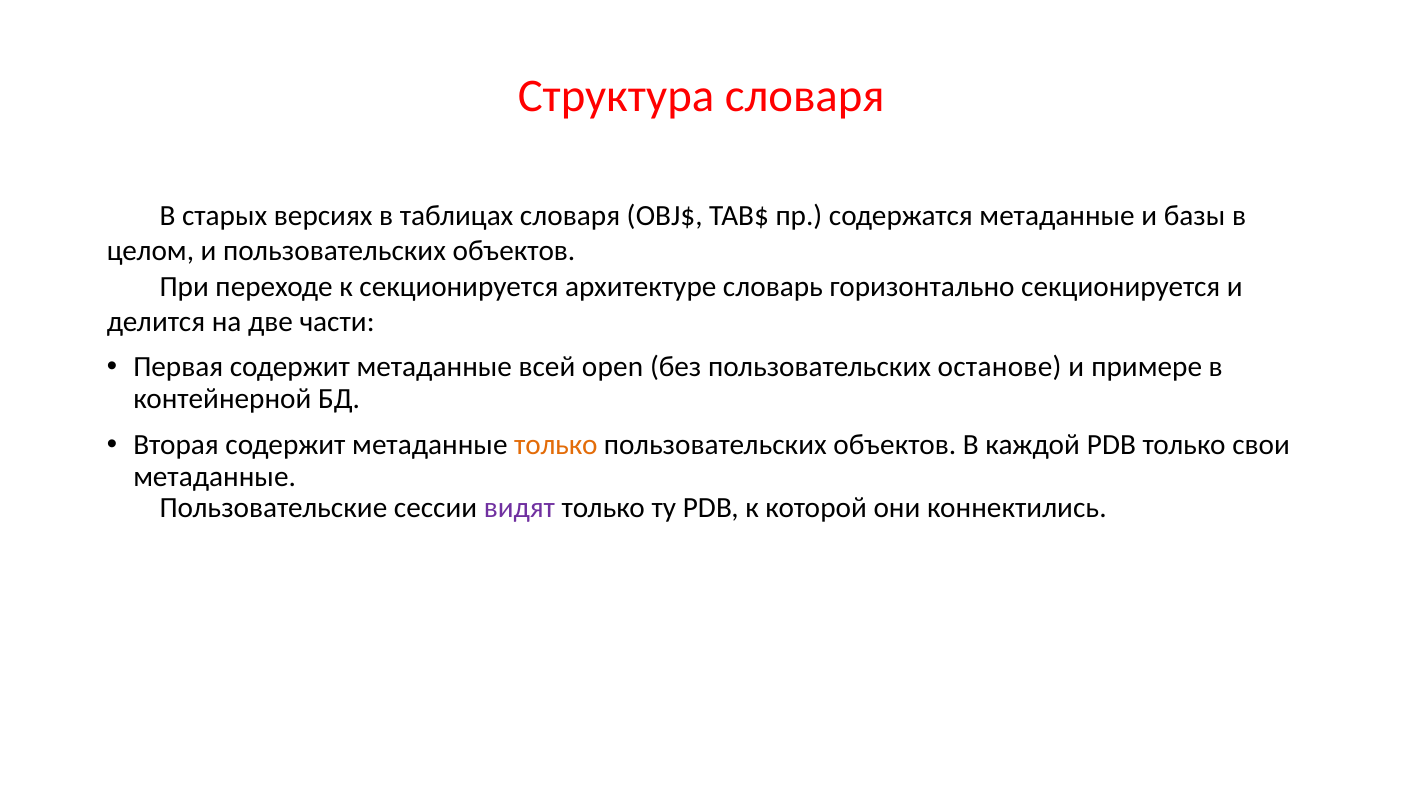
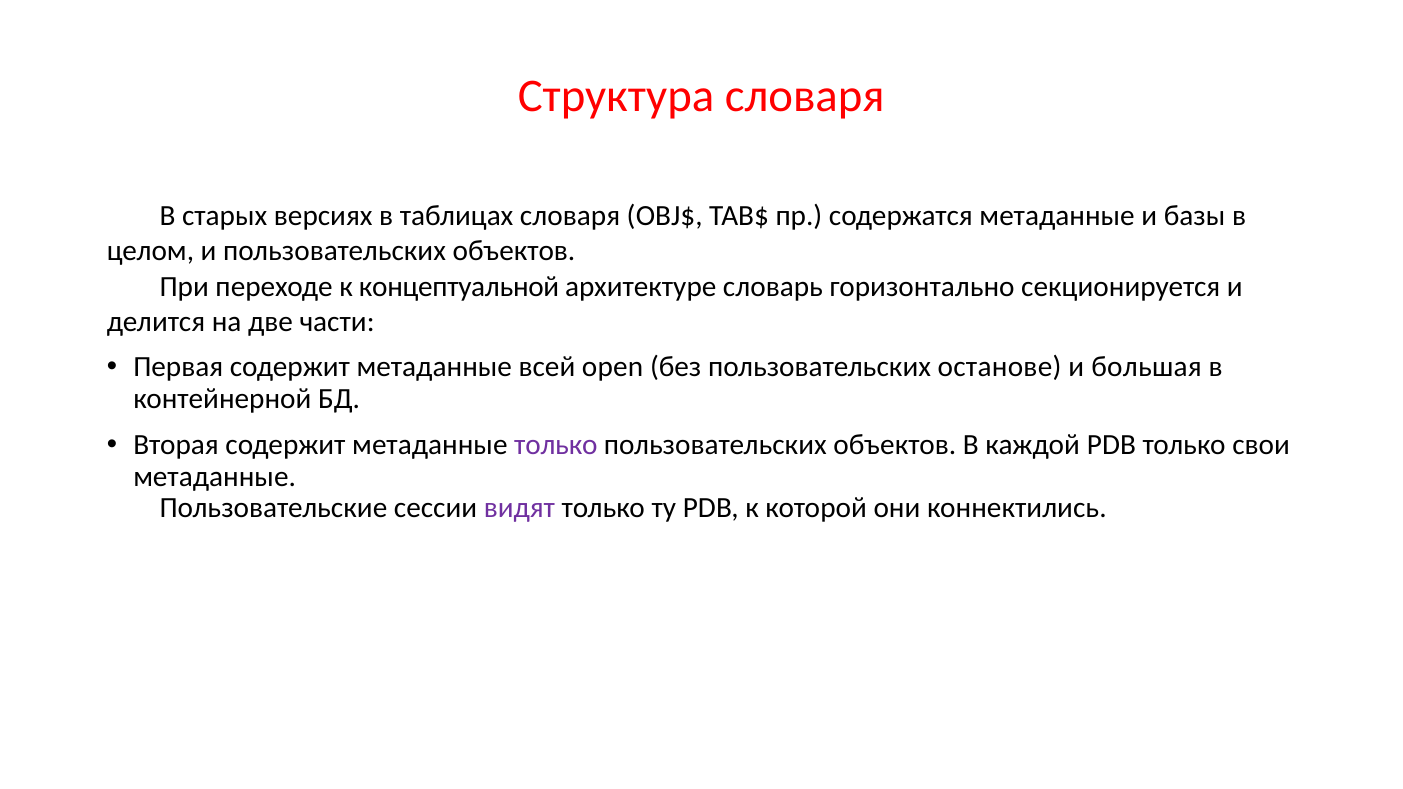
к секционируется: секционируется -> концептуальной
примере: примере -> большая
только at (556, 445) colour: orange -> purple
